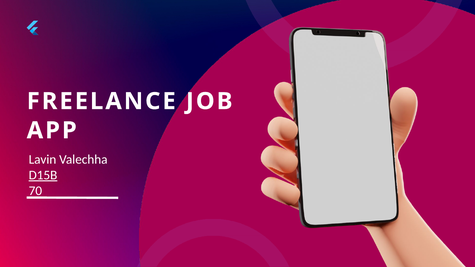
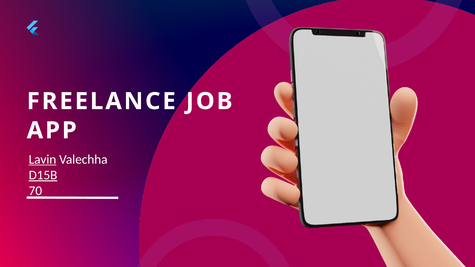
Lavin underline: none -> present
